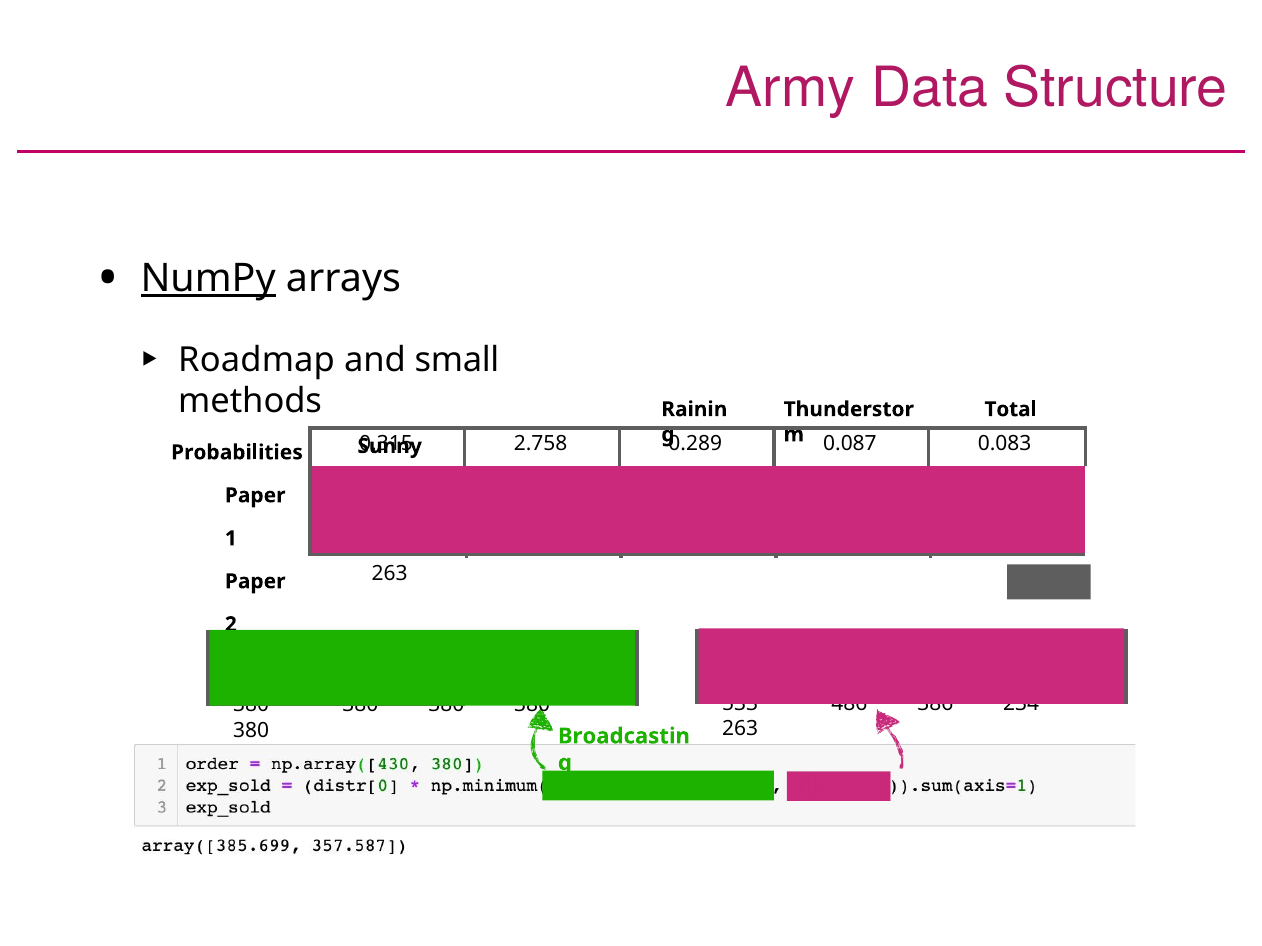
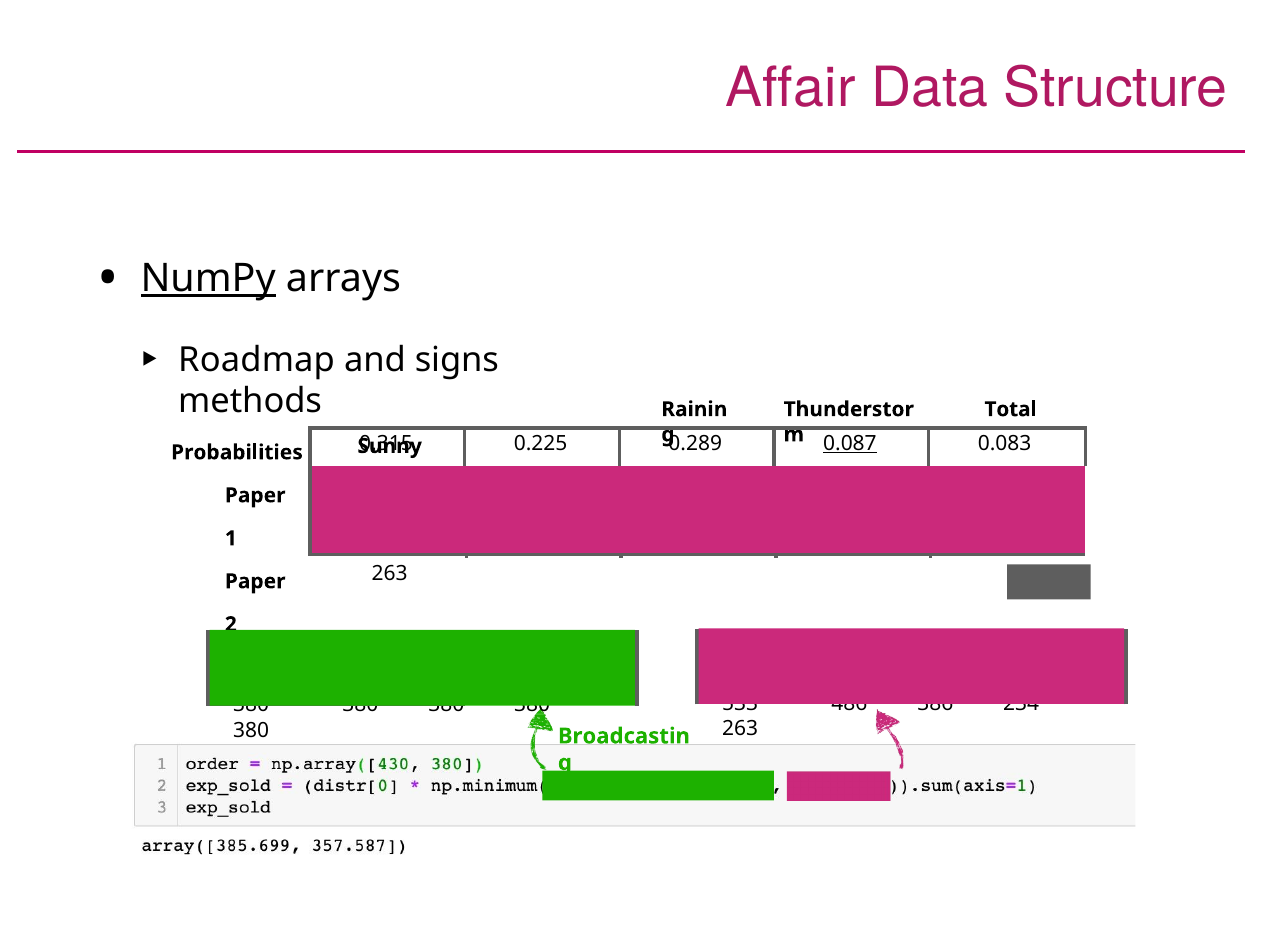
Army: Army -> Affair
small: small -> signs
2.758: 2.758 -> 0.225
0.087 underline: none -> present
